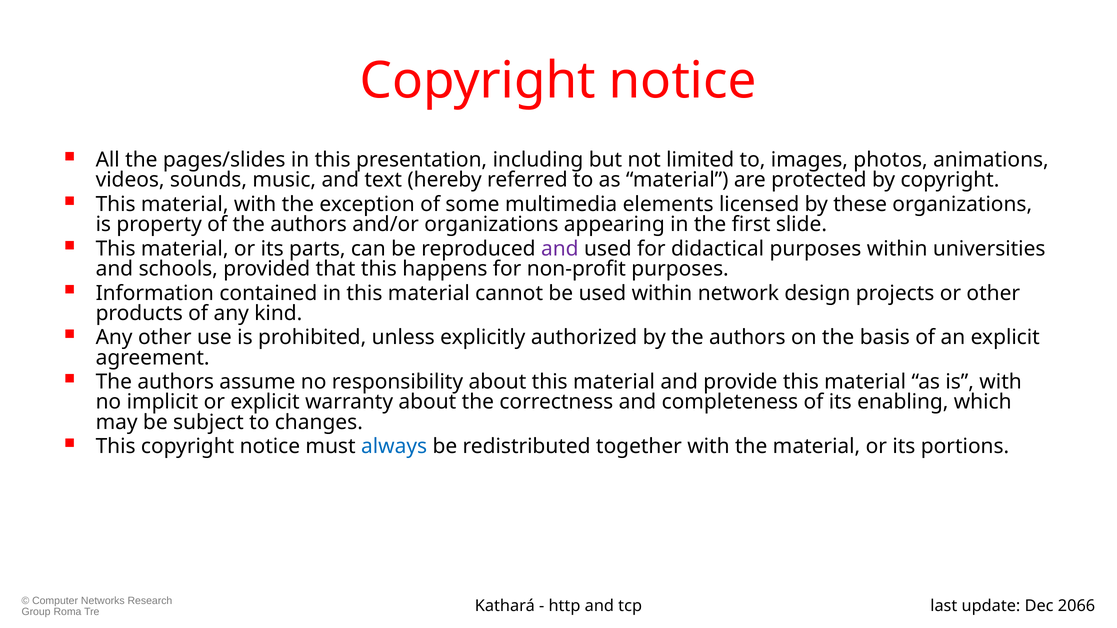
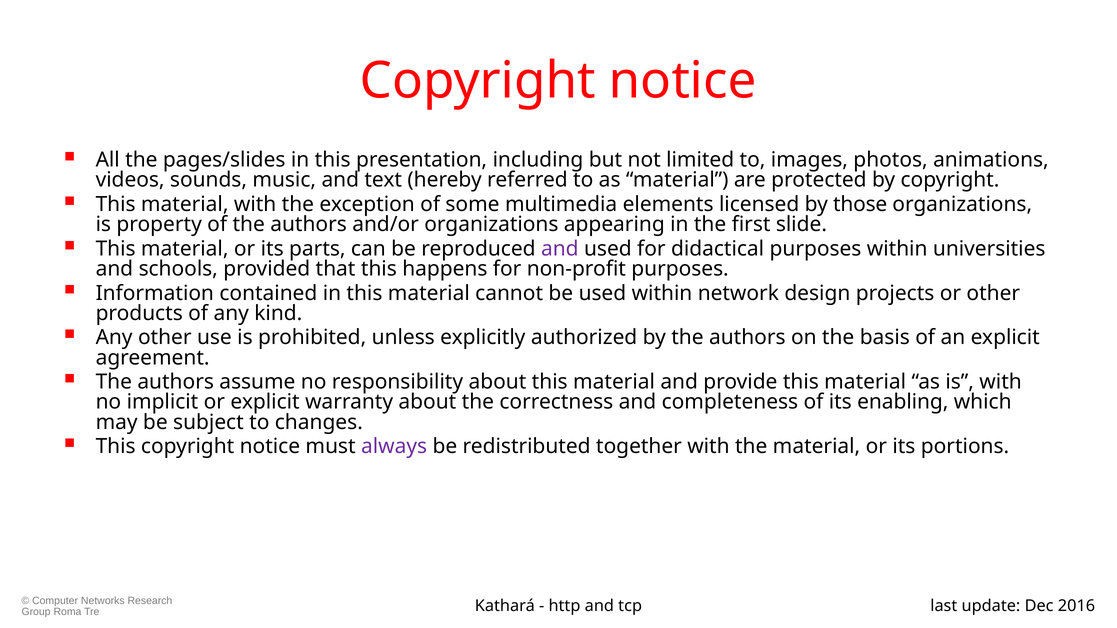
these: these -> those
always colour: blue -> purple
2066: 2066 -> 2016
